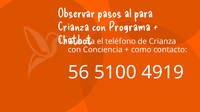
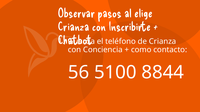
para: para -> elige
Programa: Programa -> Inscribirte
4919: 4919 -> 8844
